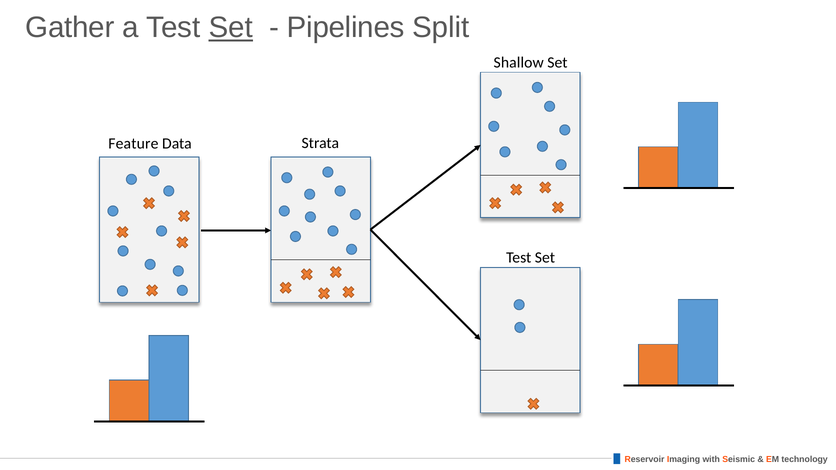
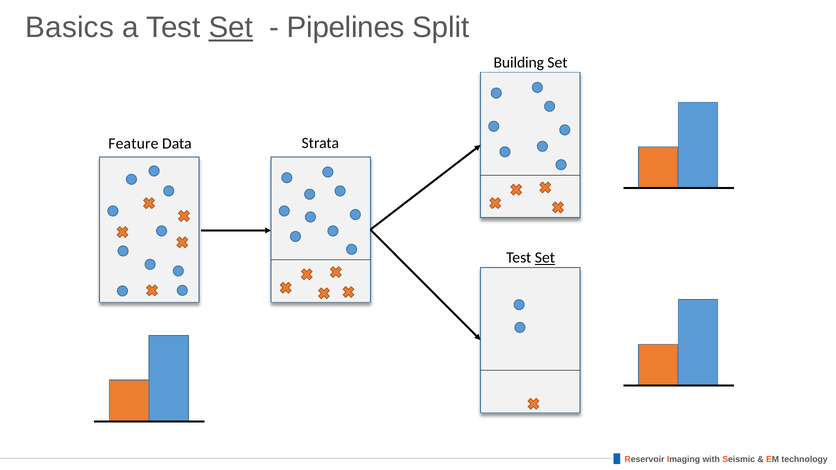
Gather: Gather -> Basics
Shallow: Shallow -> Building
Set at (545, 258) underline: none -> present
